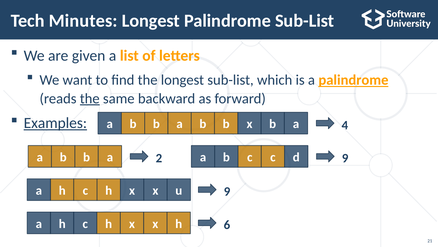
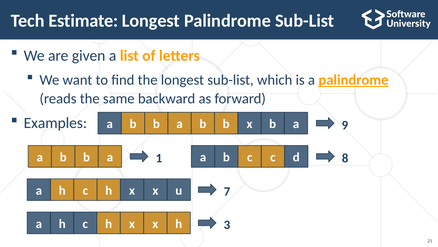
Minutes: Minutes -> Estimate
the at (90, 98) underline: present -> none
Examples underline: present -> none
4: 4 -> 9
2: 2 -> 1
d 9: 9 -> 8
x 9: 9 -> 7
6: 6 -> 3
